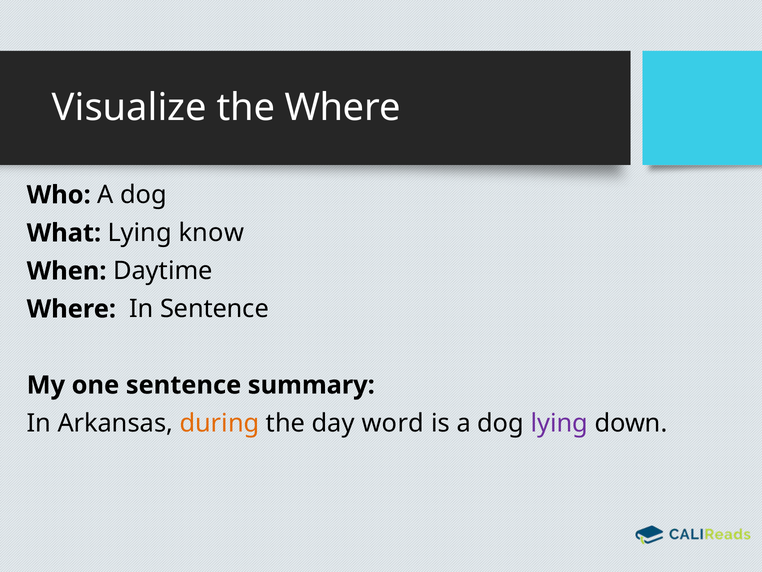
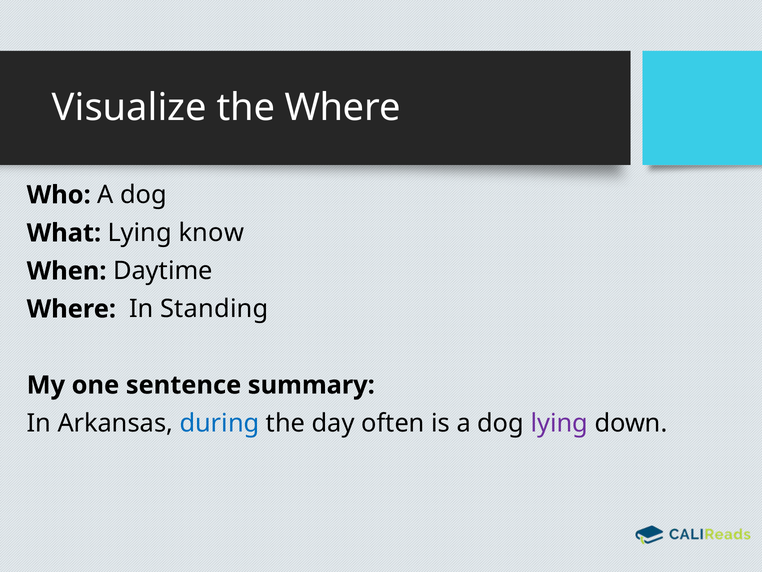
In Sentence: Sentence -> Standing
during colour: orange -> blue
word: word -> often
